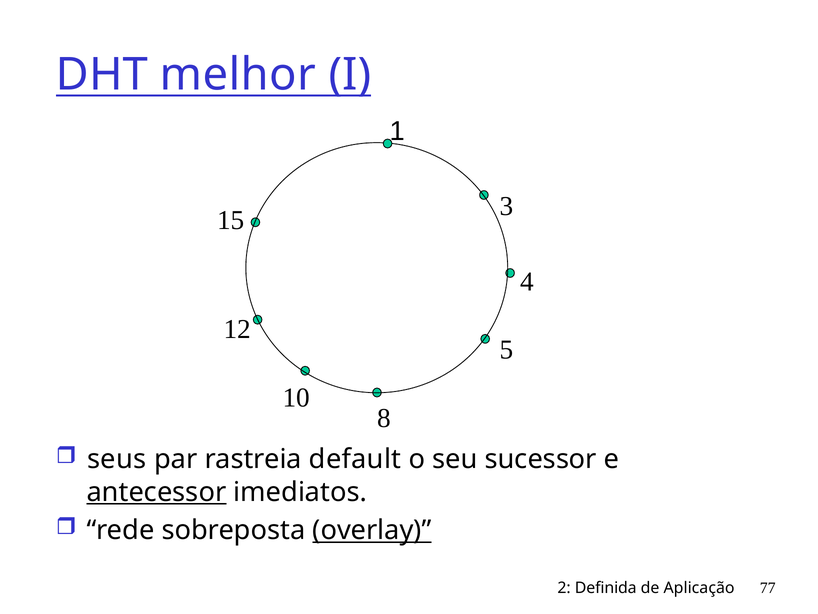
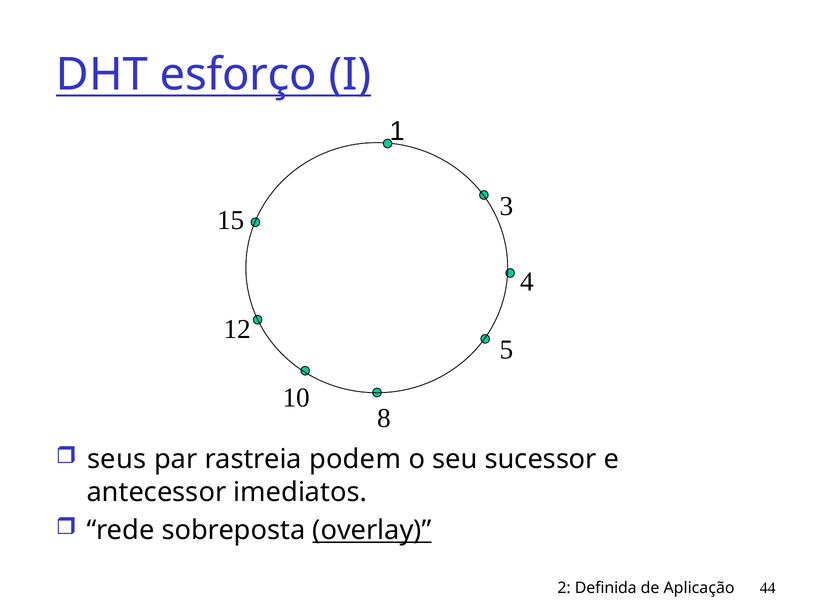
melhor: melhor -> esforço
default: default -> podem
antecessor underline: present -> none
77: 77 -> 44
